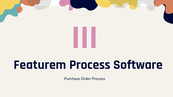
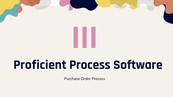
Featurem: Featurem -> Proficient
